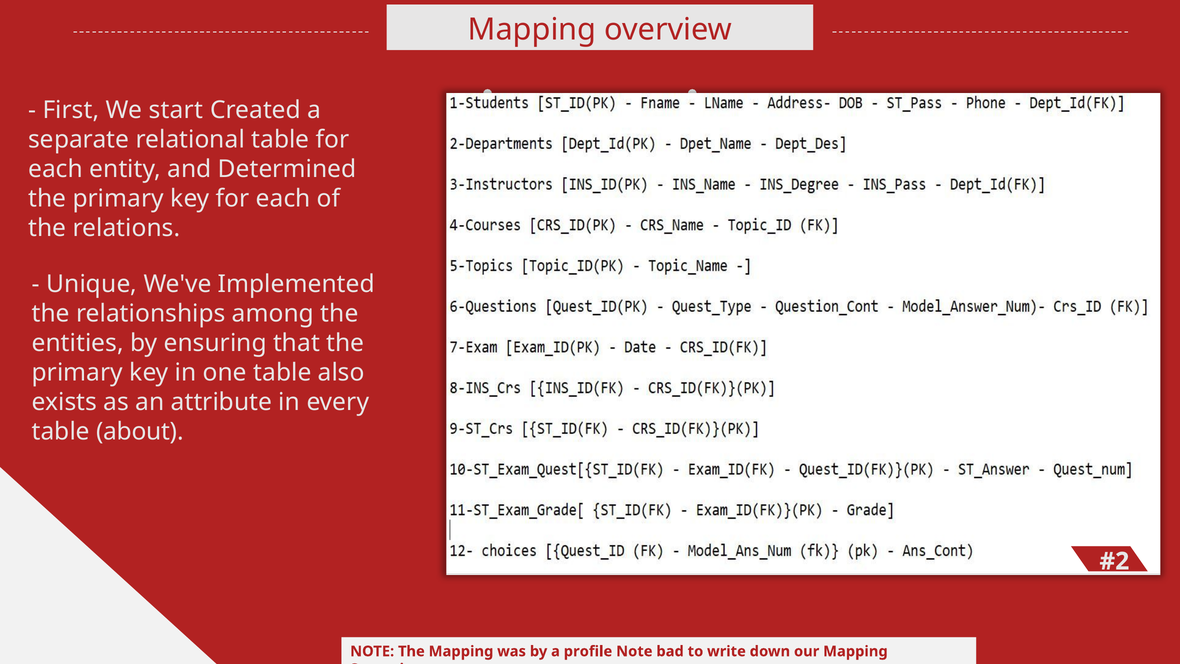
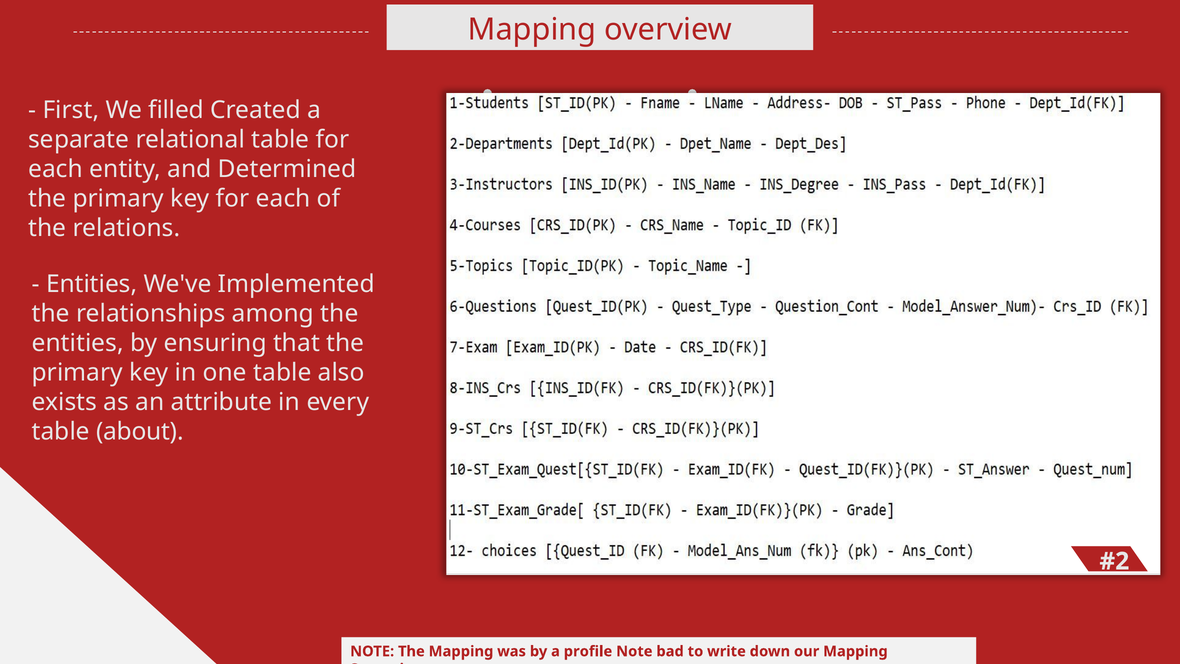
start: start -> filled
Unique at (92, 284): Unique -> Entities
